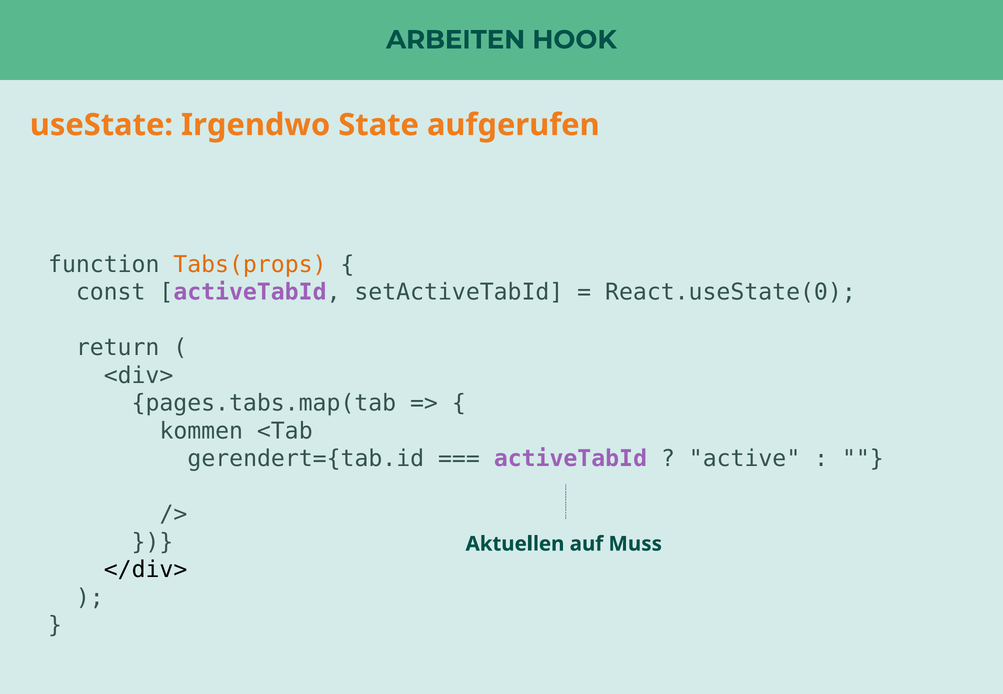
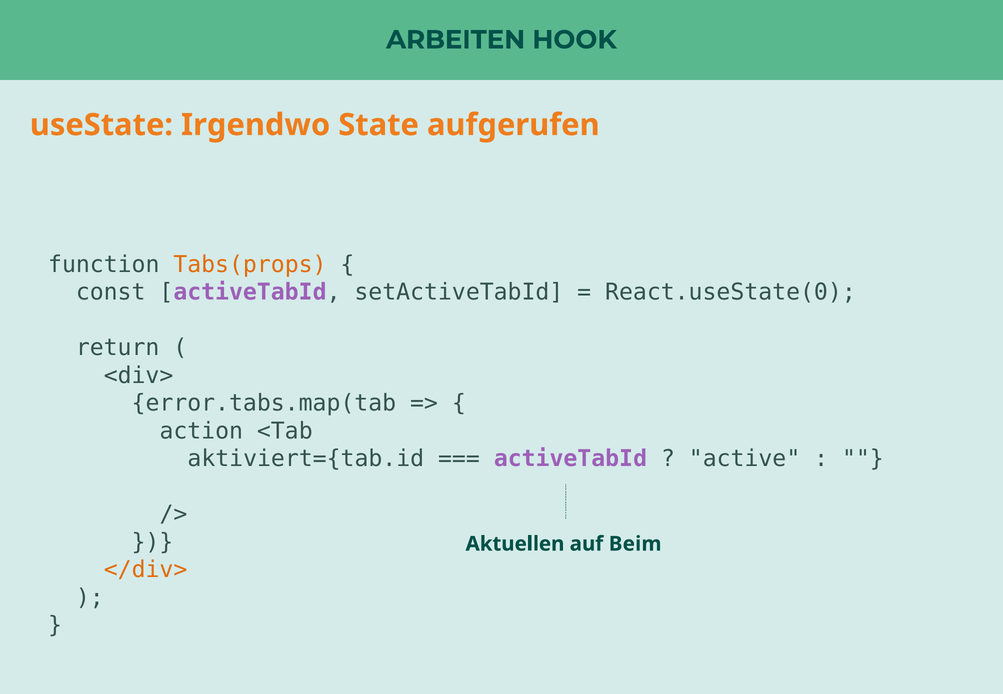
pages.tabs.map(tab: pages.tabs.map(tab -> error.tabs.map(tab
kommen: kommen -> action
gerendert={tab.id: gerendert={tab.id -> aktiviert={tab.id
Muss: Muss -> Beim
</div> colour: black -> orange
